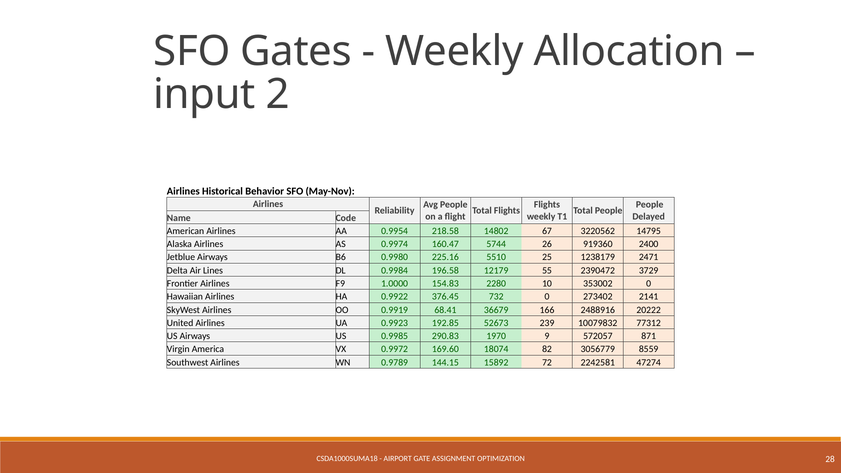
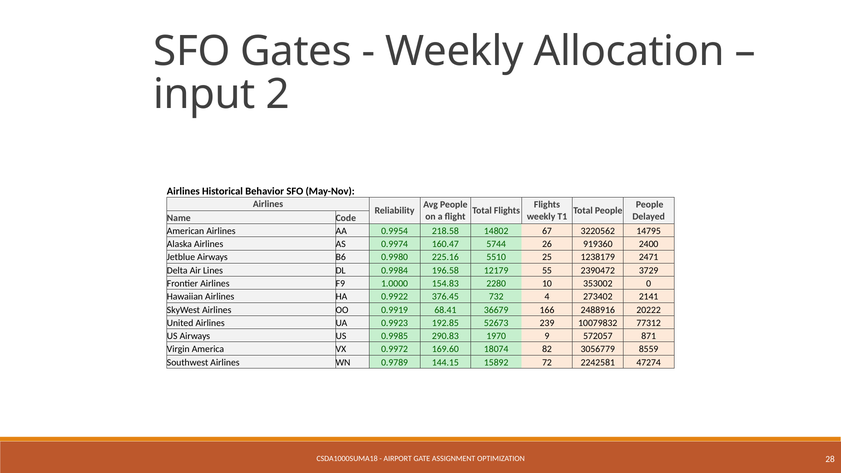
732 0: 0 -> 4
